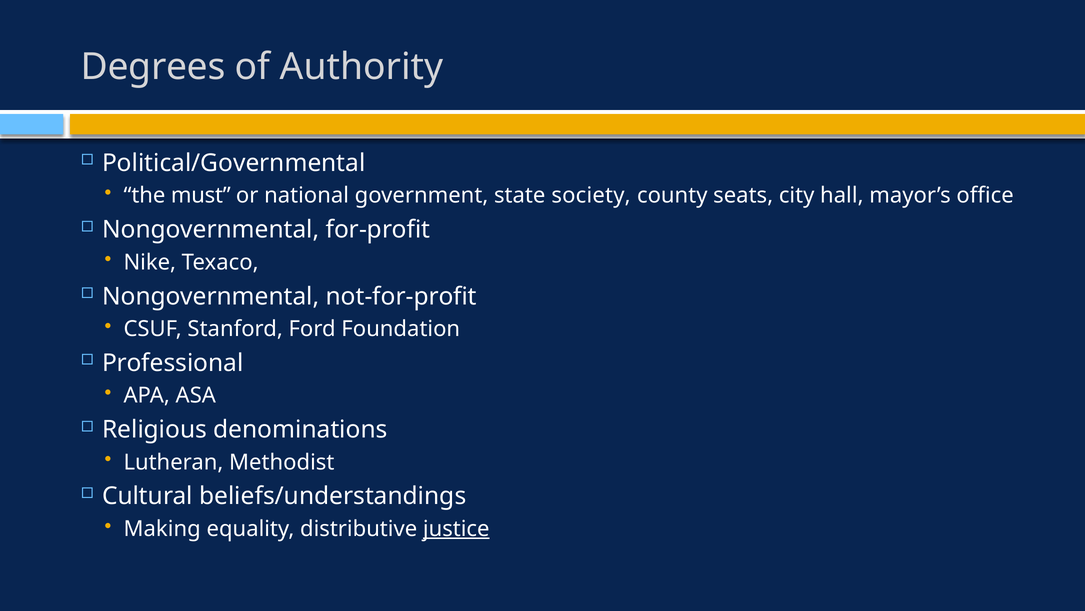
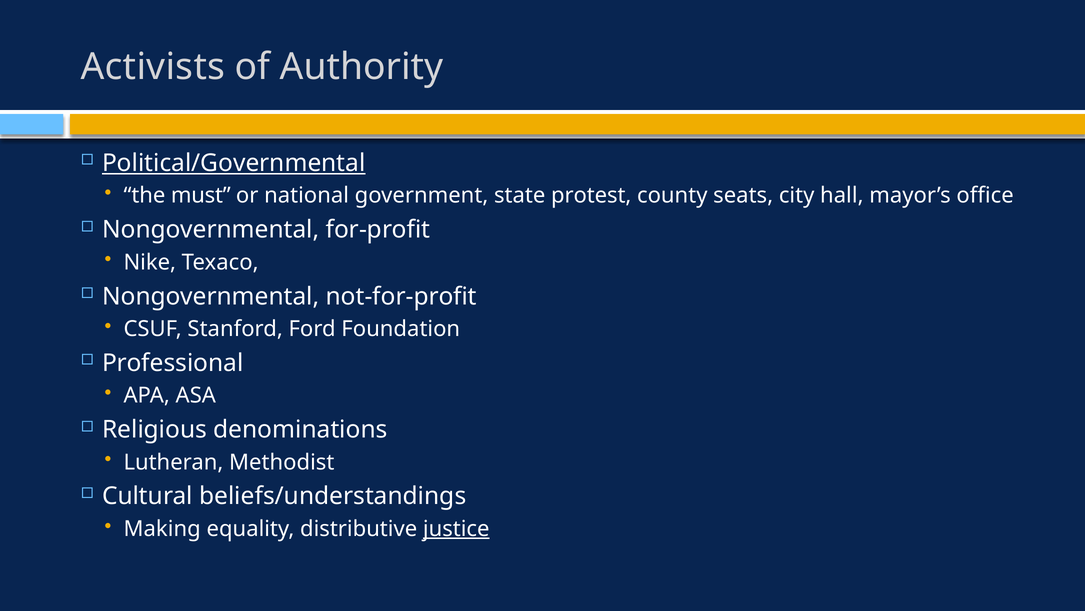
Degrees: Degrees -> Activists
Political/Governmental underline: none -> present
society: society -> protest
